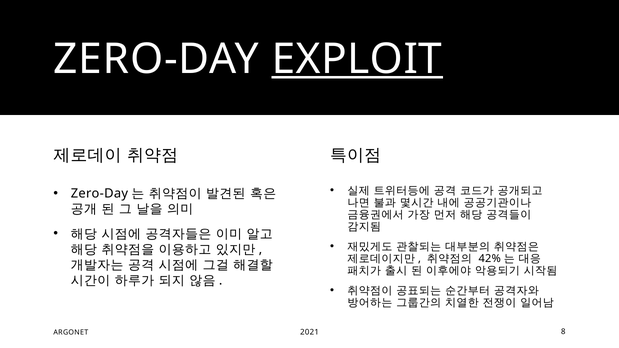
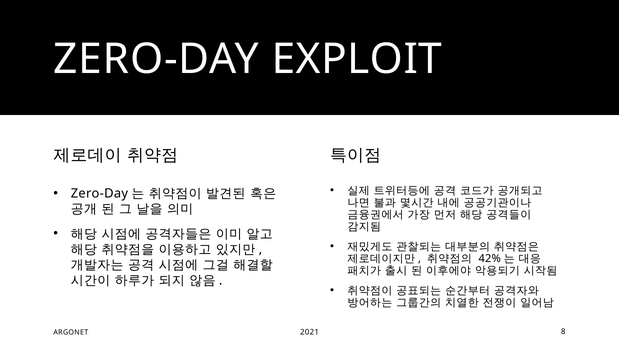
EXPLOIT underline: present -> none
